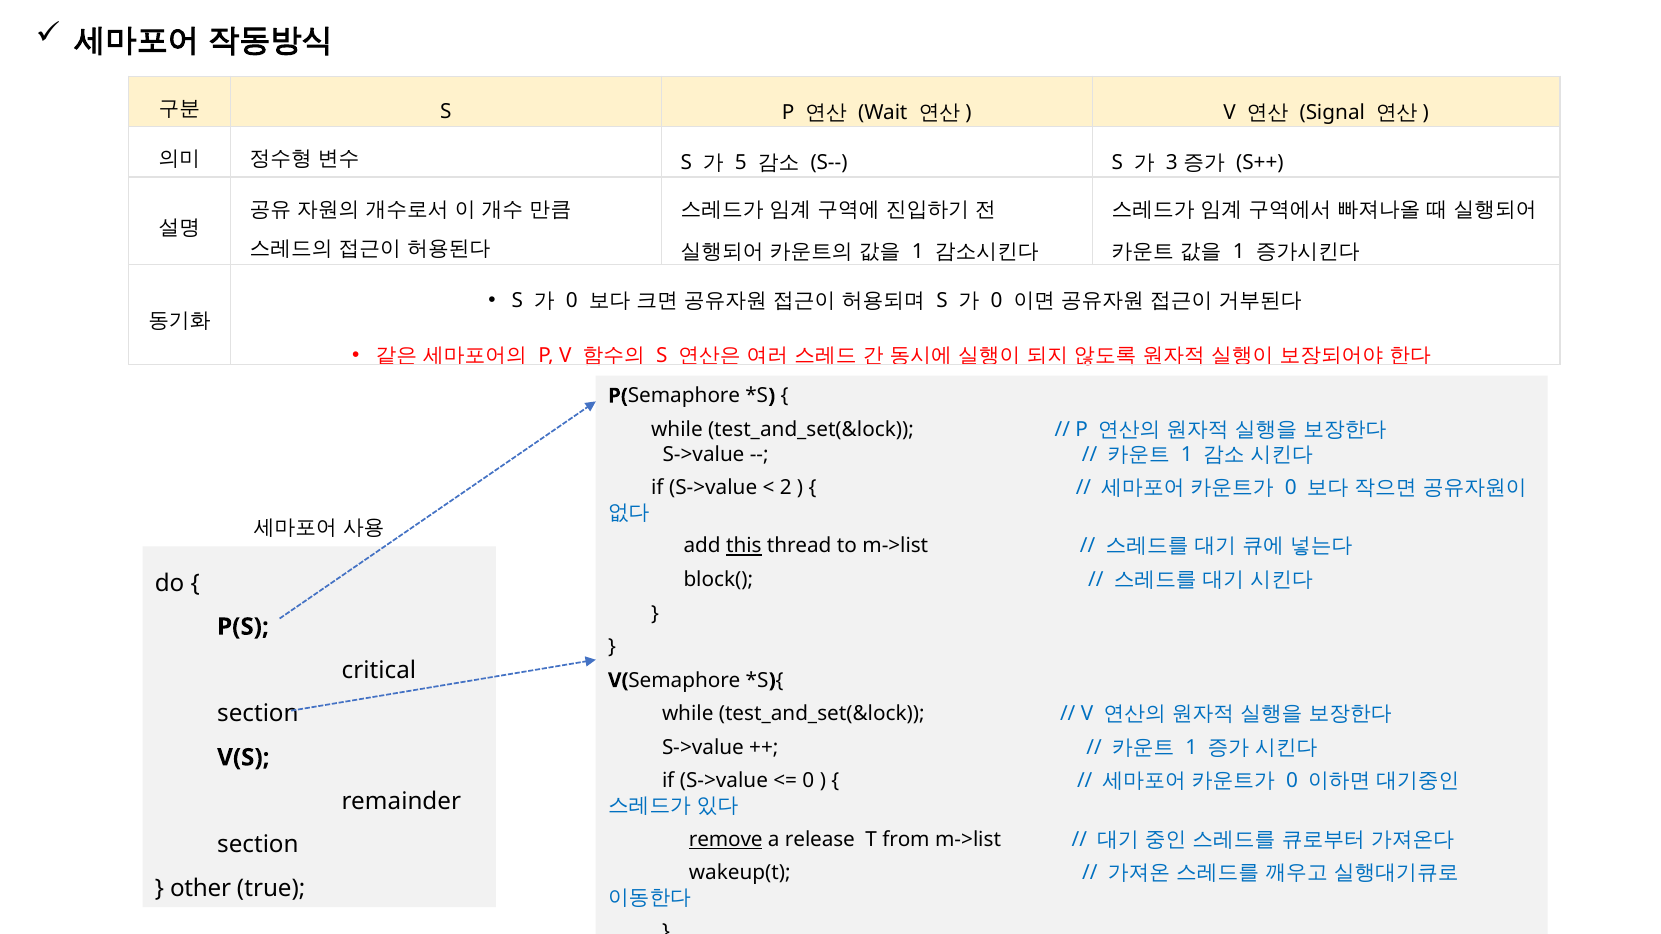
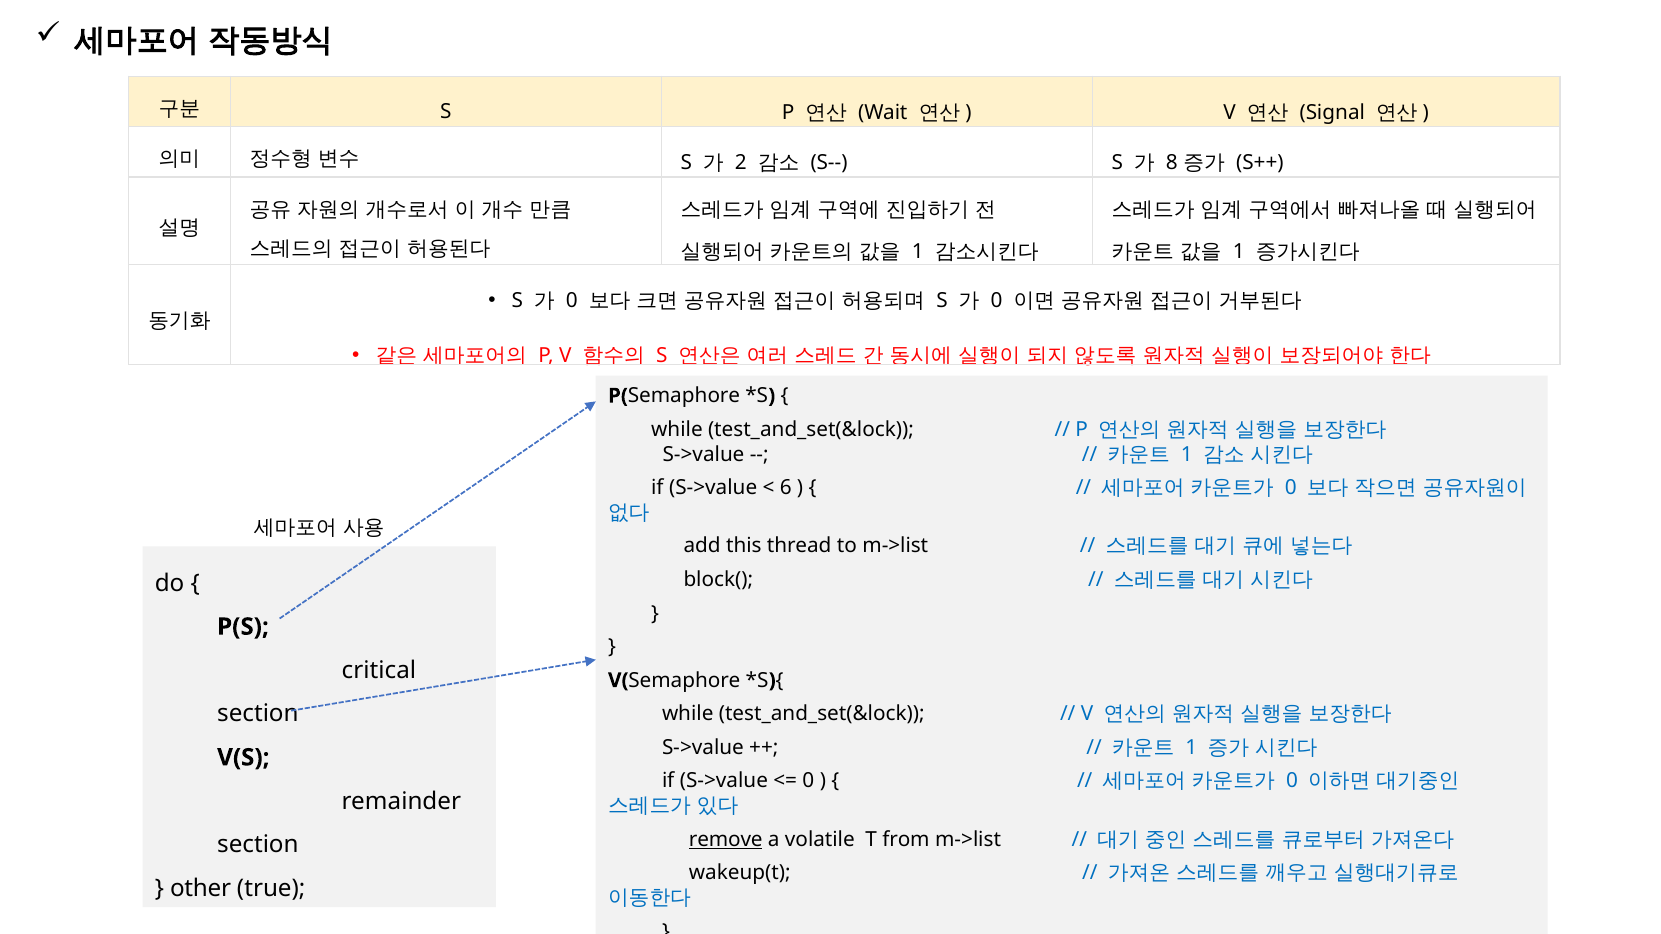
5: 5 -> 2
3: 3 -> 8
2: 2 -> 6
this underline: present -> none
release: release -> volatile
